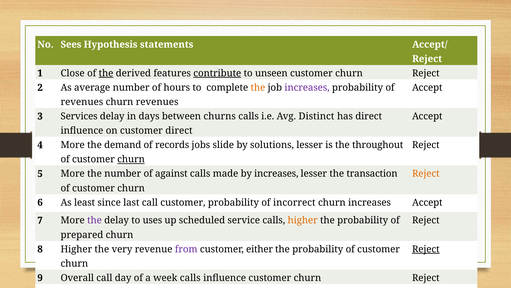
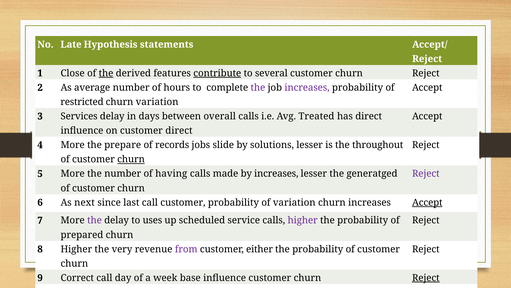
Sees: Sees -> Late
unseen: unseen -> several
the at (258, 87) colour: orange -> purple
revenues at (82, 102): revenues -> restricted
churn revenues: revenues -> variation
between churns: churns -> overall
Distinct: Distinct -> Treated
demand: demand -> prepare
against: against -> having
transaction: transaction -> generatged
Reject at (426, 173) colour: orange -> purple
least: least -> next
of incorrect: incorrect -> variation
Accept at (427, 202) underline: none -> present
higher at (303, 220) colour: orange -> purple
Reject at (426, 249) underline: present -> none
Overall: Overall -> Correct
week calls: calls -> base
Reject at (426, 277) underline: none -> present
